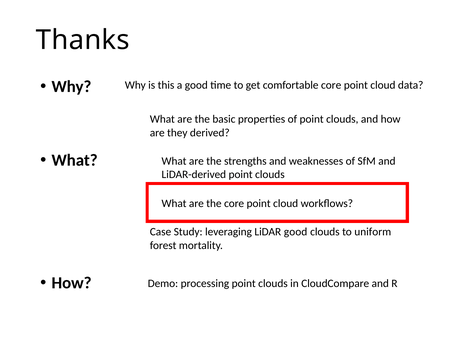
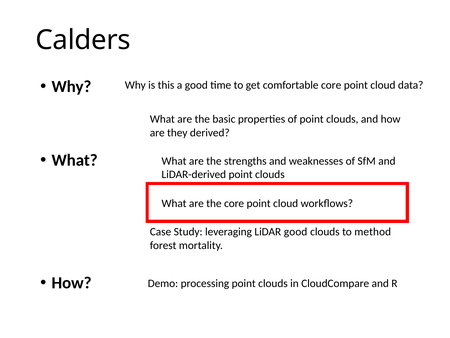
Thanks: Thanks -> Calders
uniform: uniform -> method
